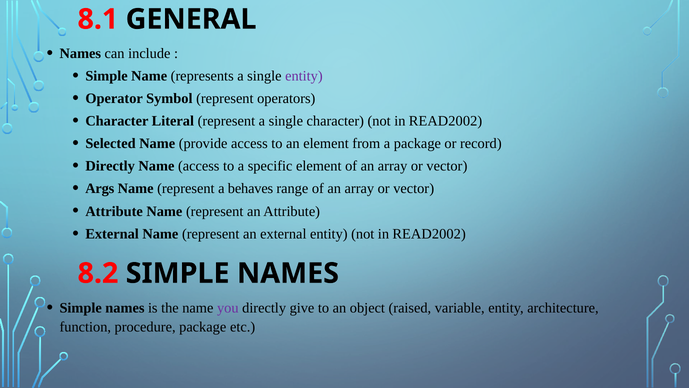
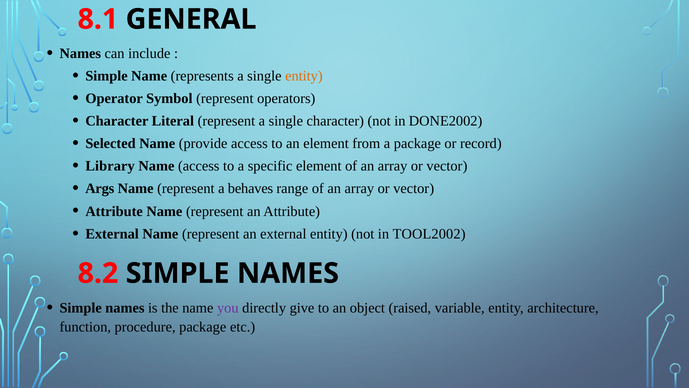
entity at (304, 76) colour: purple -> orange
character not in READ2002: READ2002 -> DONE2002
Directly at (110, 166): Directly -> Library
entity not in READ2002: READ2002 -> TOOL2002
